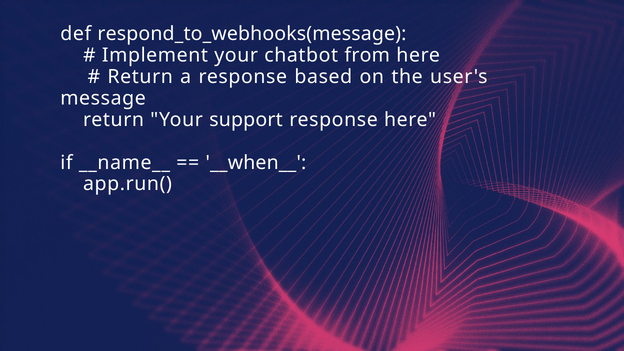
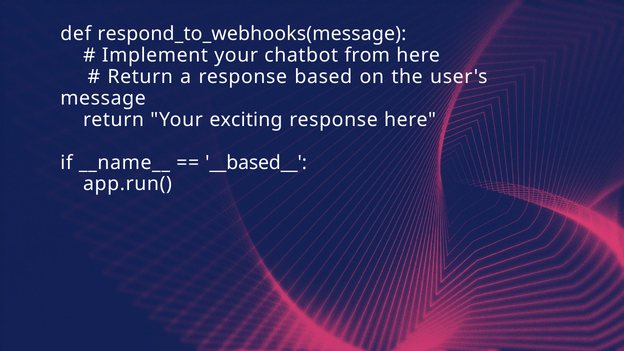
support: support -> exciting
__when__: __when__ -> __based__
